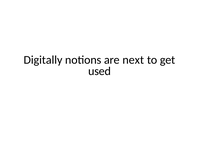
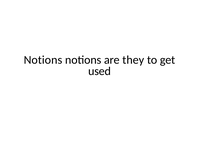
Digitally at (43, 60): Digitally -> Notions
next: next -> they
